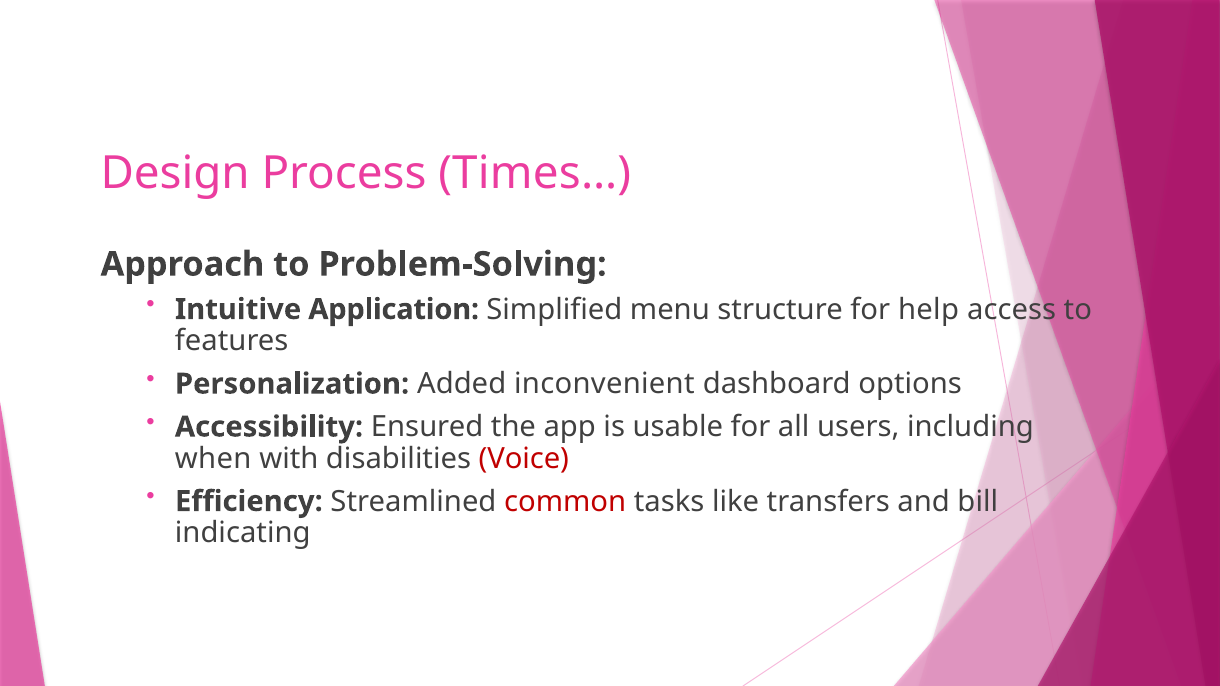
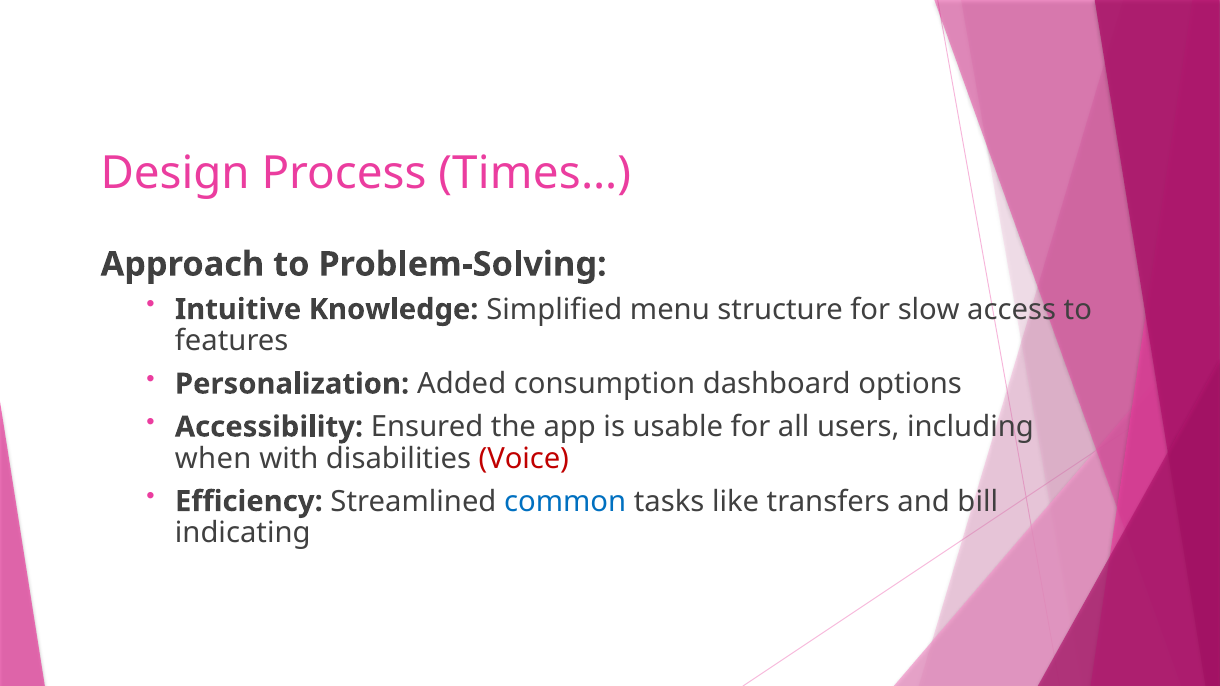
Application: Application -> Knowledge
help: help -> slow
inconvenient: inconvenient -> consumption
common colour: red -> blue
